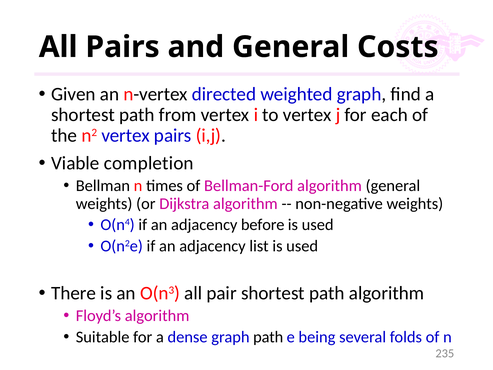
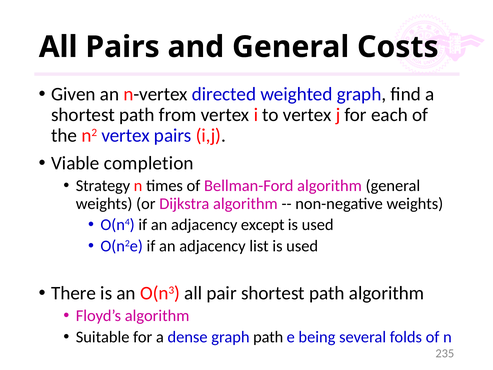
Bellman: Bellman -> Strategy
before: before -> except
